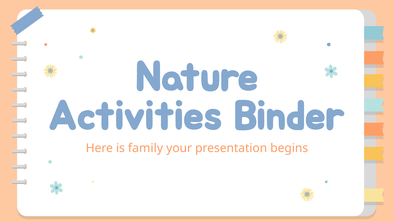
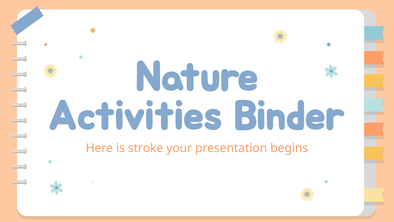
family: family -> stroke
